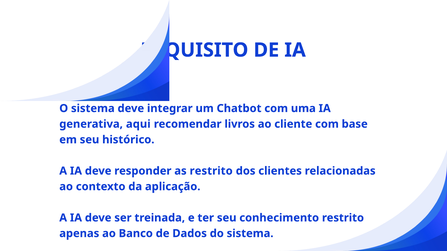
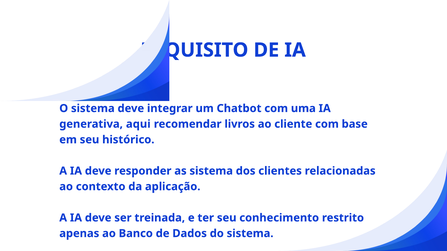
as restrito: restrito -> sistema
